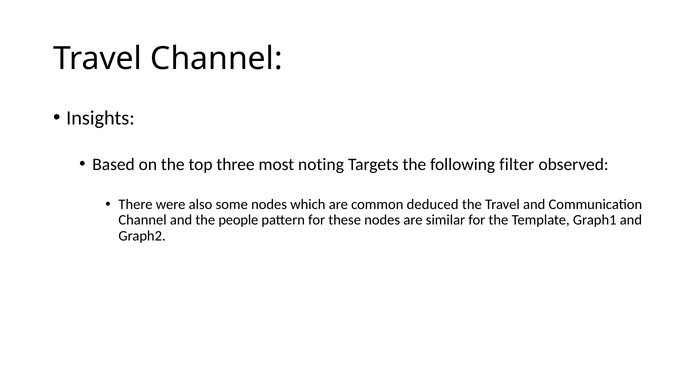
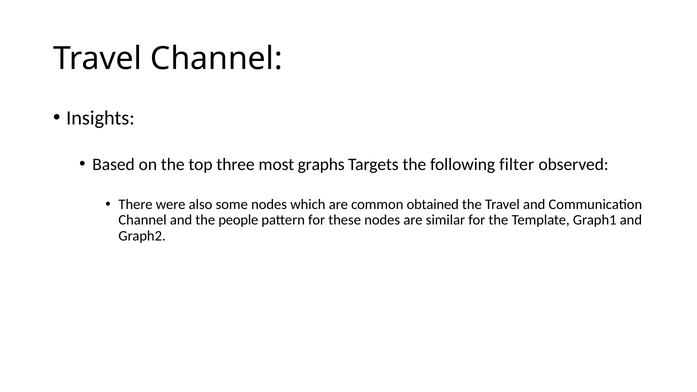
noting: noting -> graphs
deduced: deduced -> obtained
